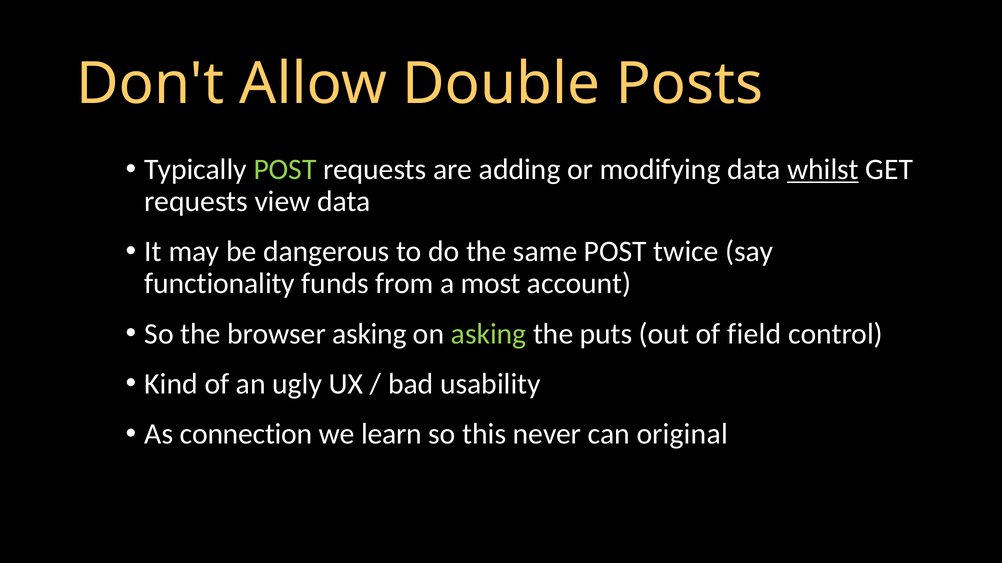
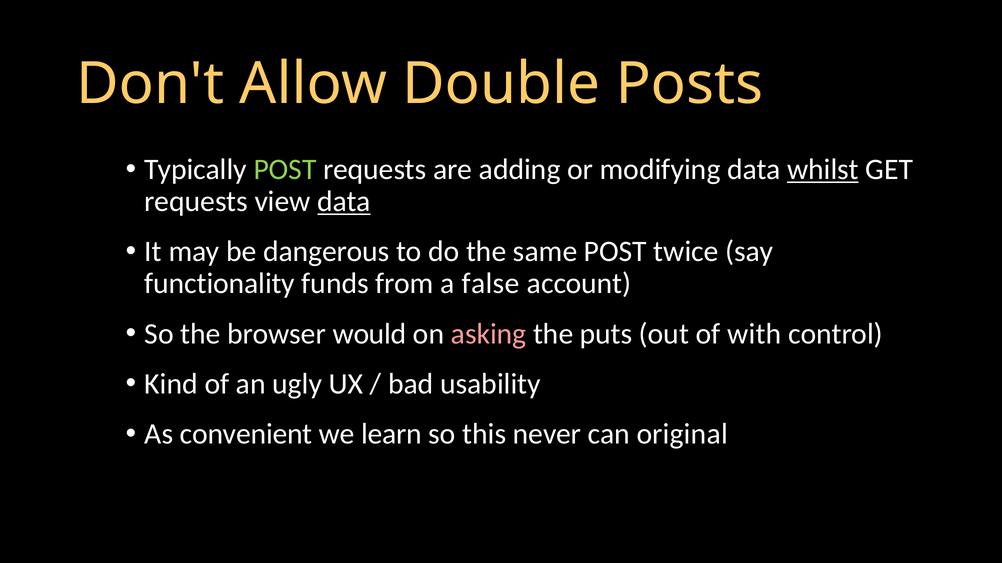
data at (344, 202) underline: none -> present
most: most -> false
browser asking: asking -> would
asking at (489, 334) colour: light green -> pink
field: field -> with
connection: connection -> convenient
